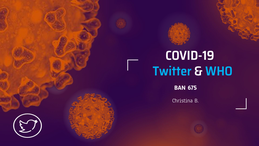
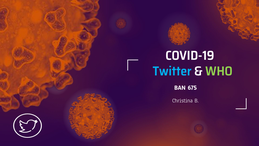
WHO colour: light blue -> light green
